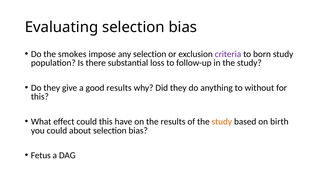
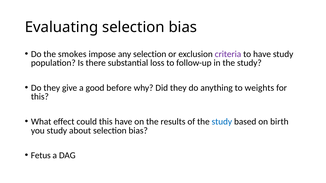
to born: born -> have
good results: results -> before
without: without -> weights
study at (222, 122) colour: orange -> blue
you could: could -> study
